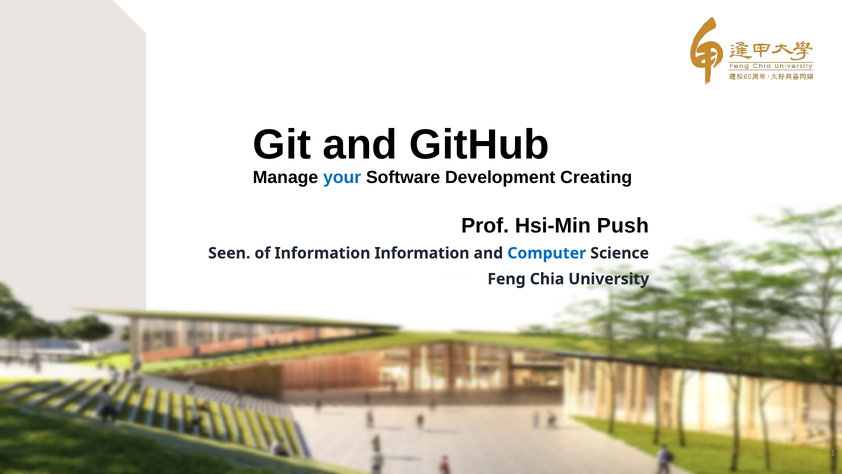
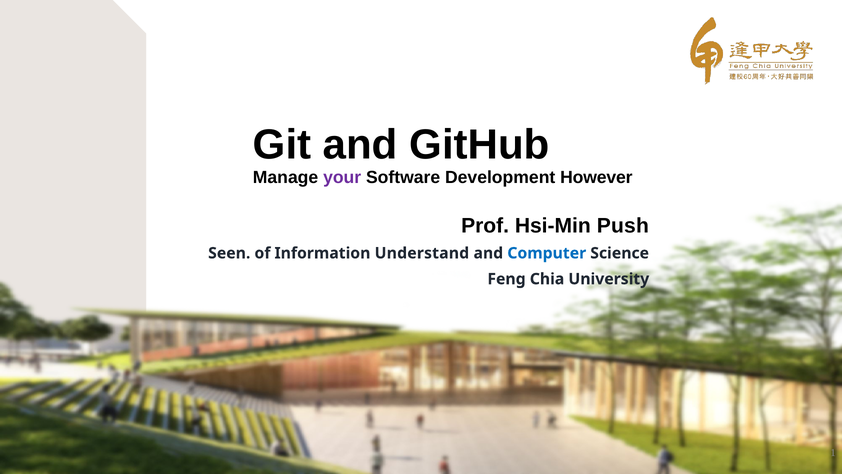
your colour: blue -> purple
Creating: Creating -> However
Information Information: Information -> Understand
